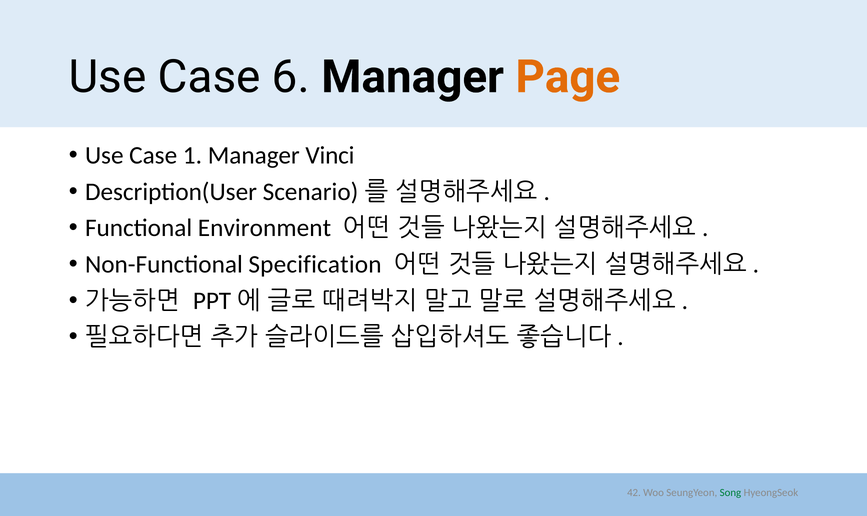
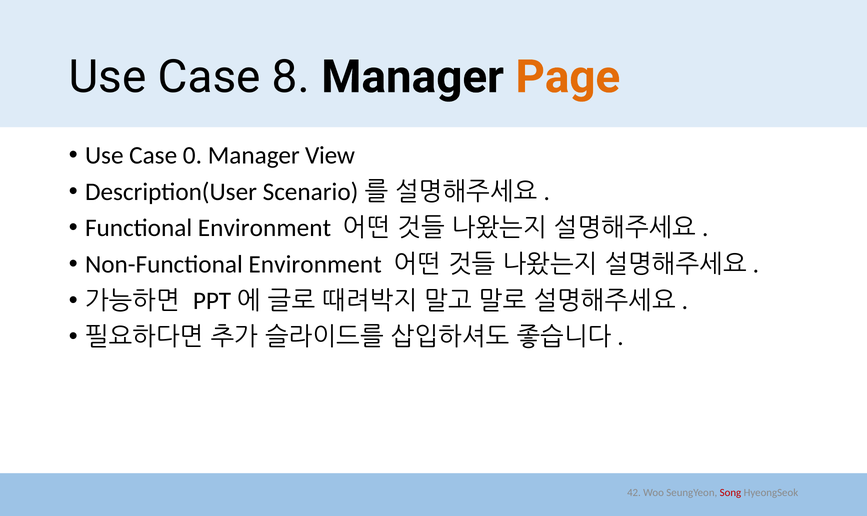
6: 6 -> 8
1: 1 -> 0
Vinci: Vinci -> View
Non-Functional Specification: Specification -> Environment
Song colour: green -> red
